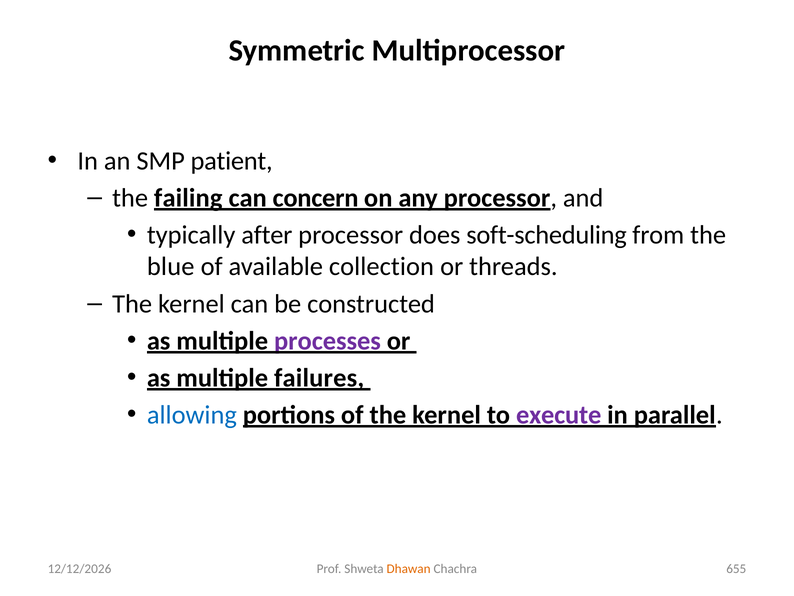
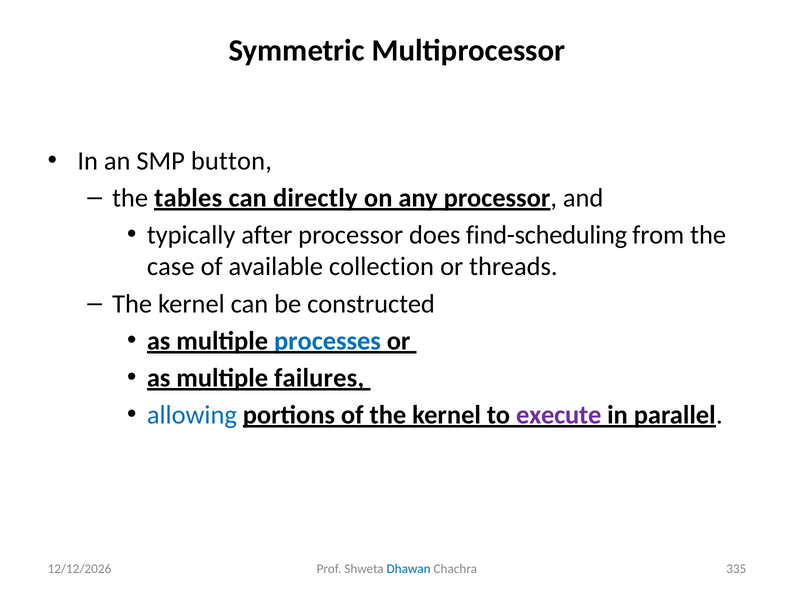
patient: patient -> button
failing: failing -> tables
concern: concern -> directly
soft-scheduling: soft-scheduling -> find-scheduling
blue: blue -> case
processes colour: purple -> blue
Dhawan colour: orange -> blue
655: 655 -> 335
